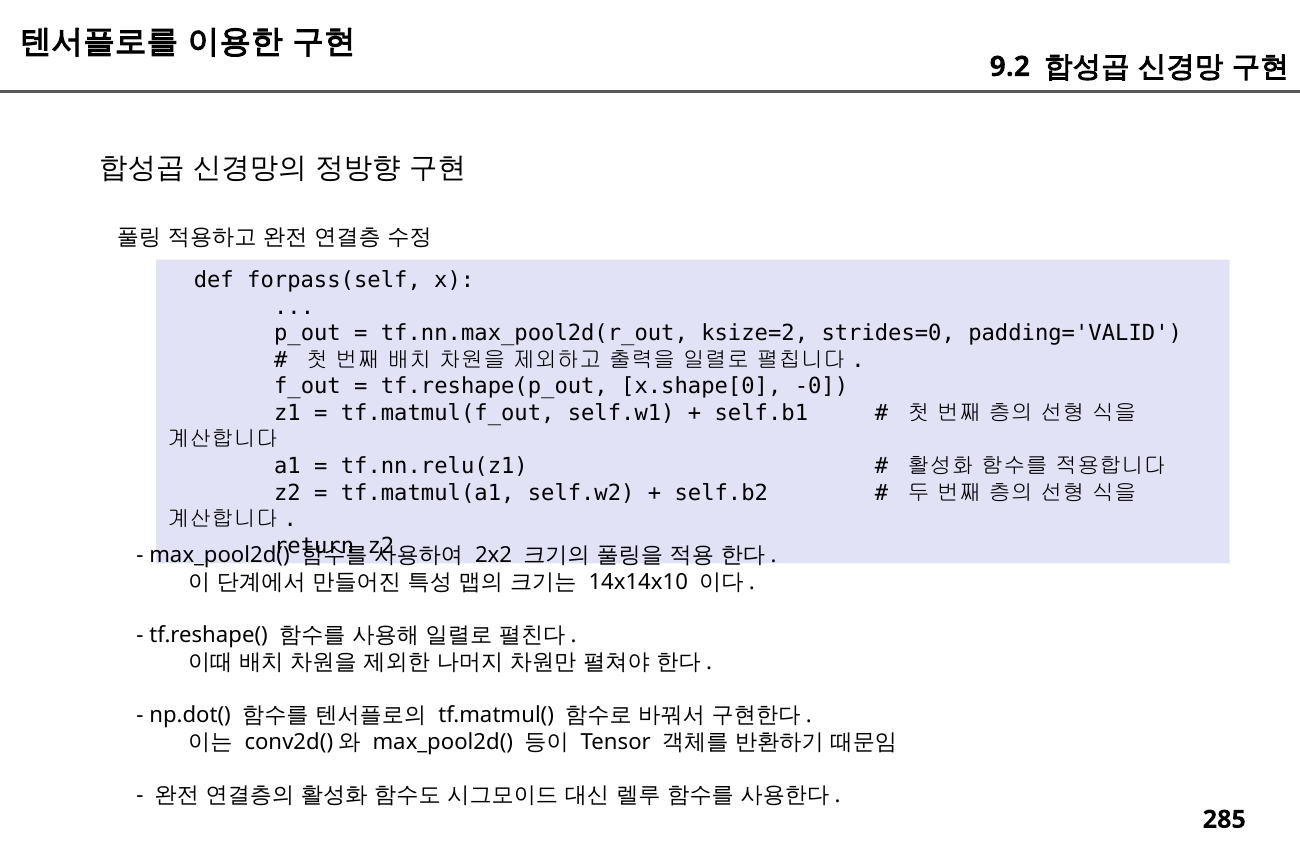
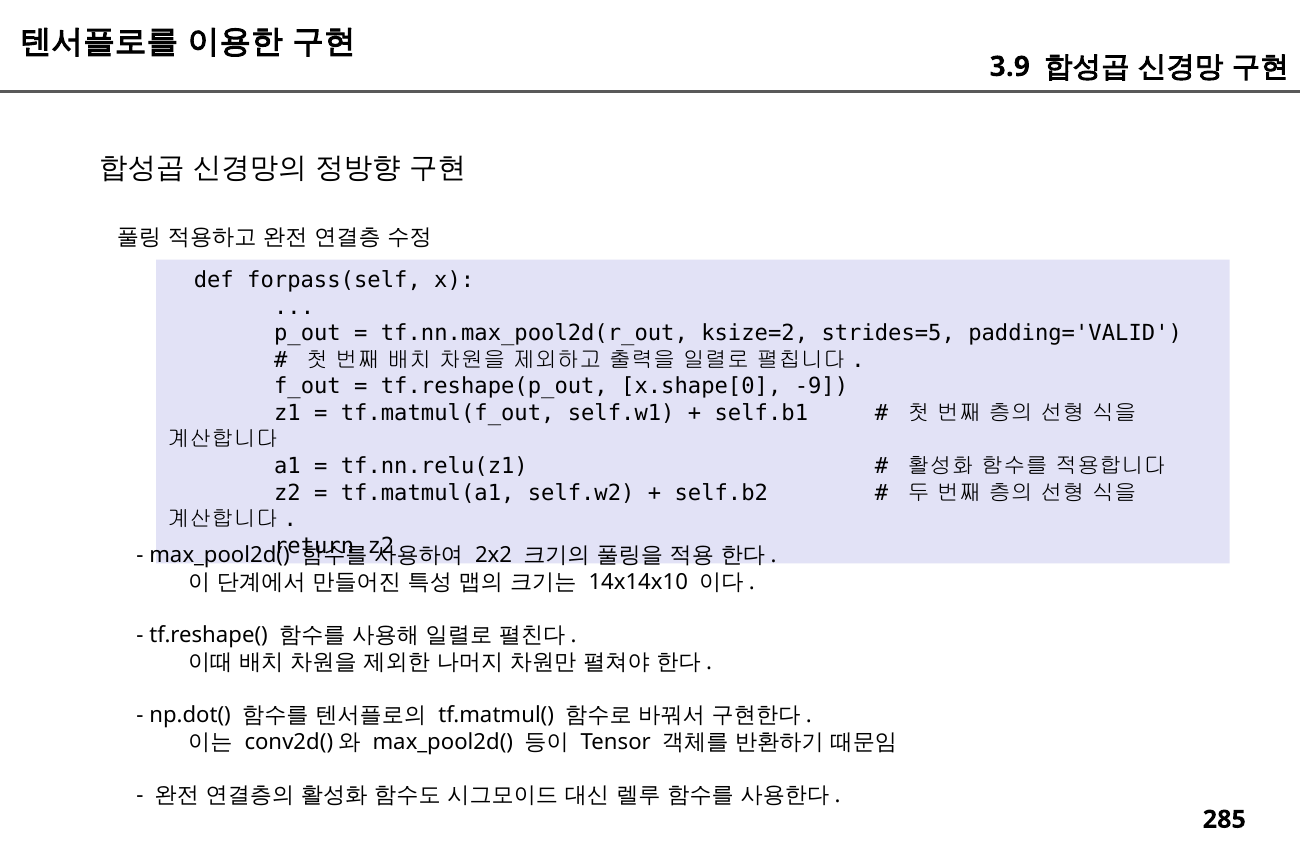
9.2: 9.2 -> 3.9
strides=0: strides=0 -> strides=5
-0: -0 -> -9
